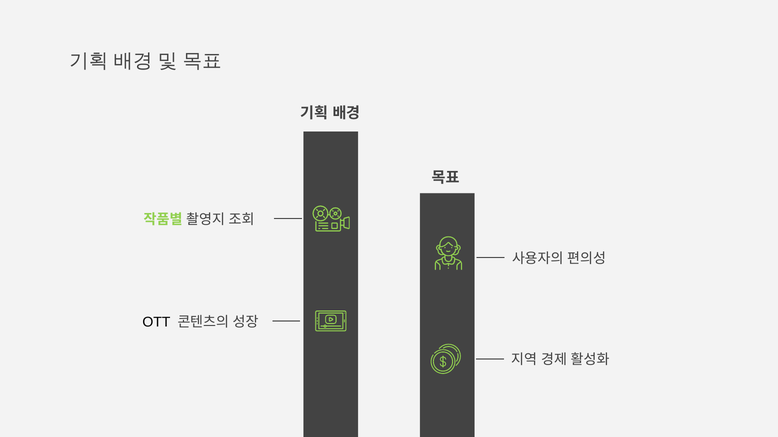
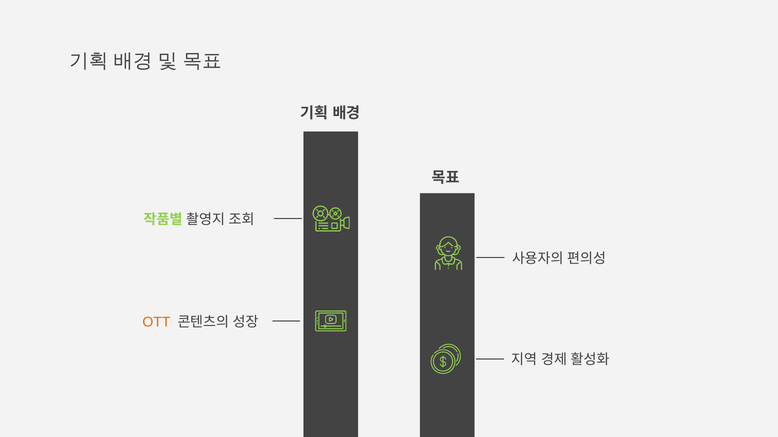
OTT colour: black -> orange
